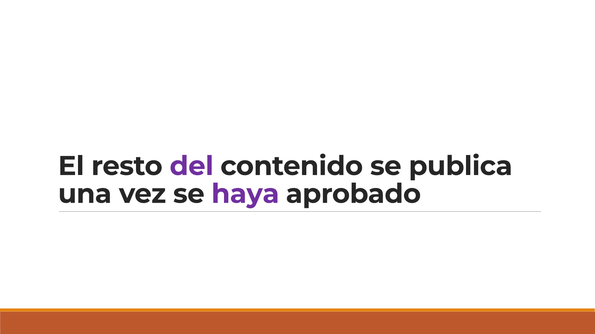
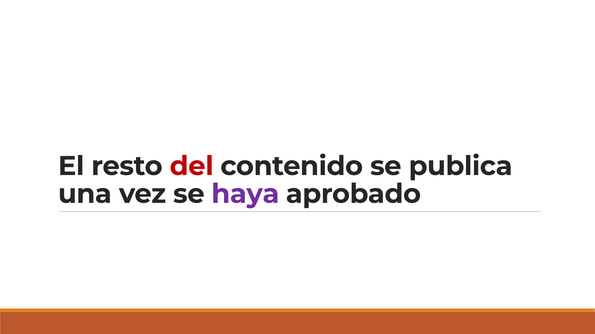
del colour: purple -> red
